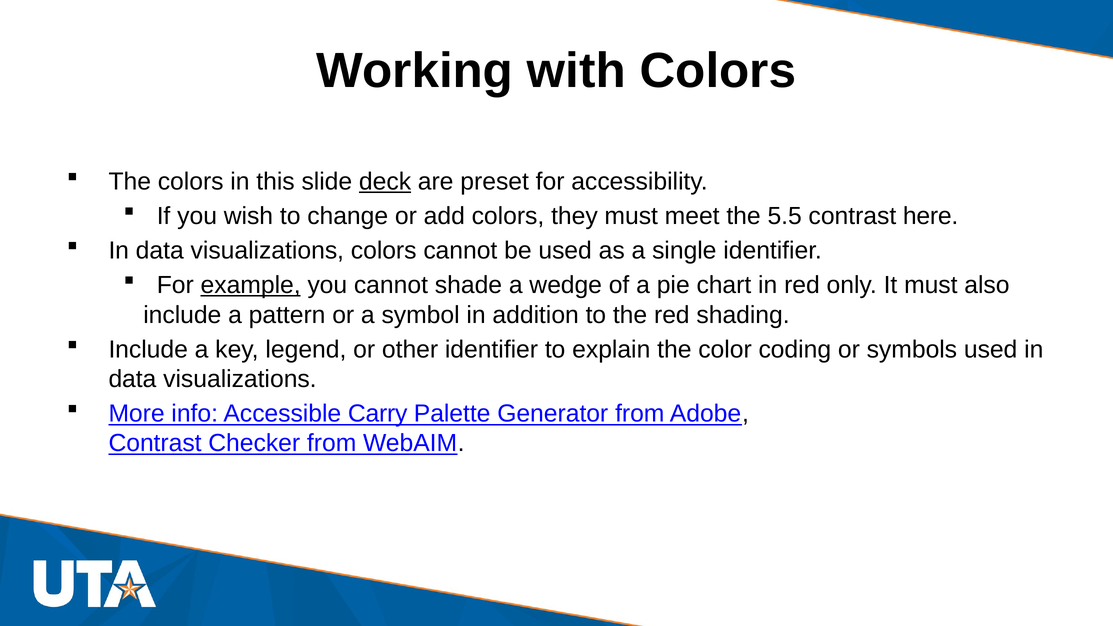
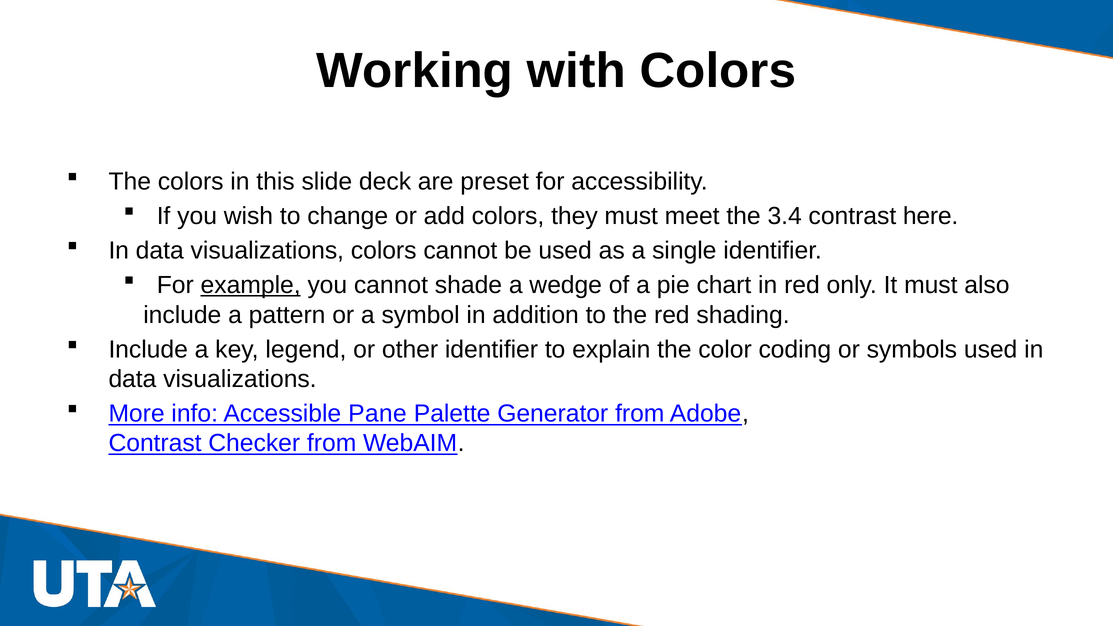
deck underline: present -> none
5.5: 5.5 -> 3.4
Carry: Carry -> Pane
